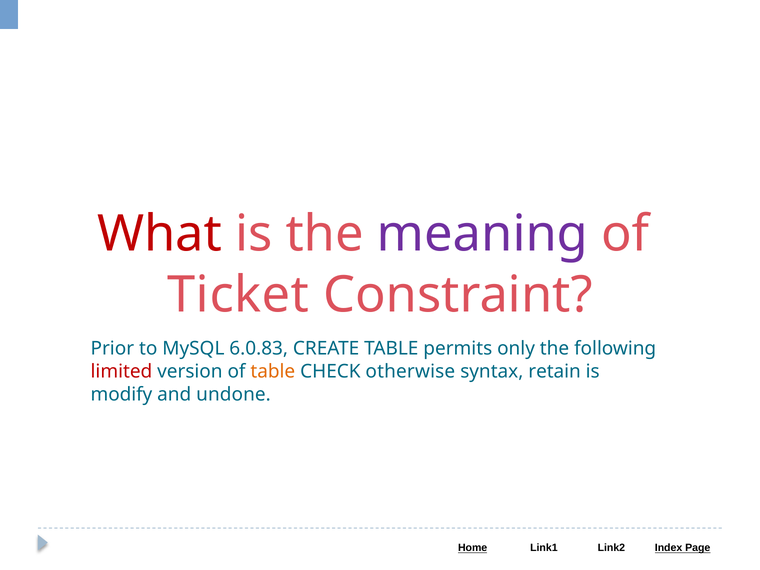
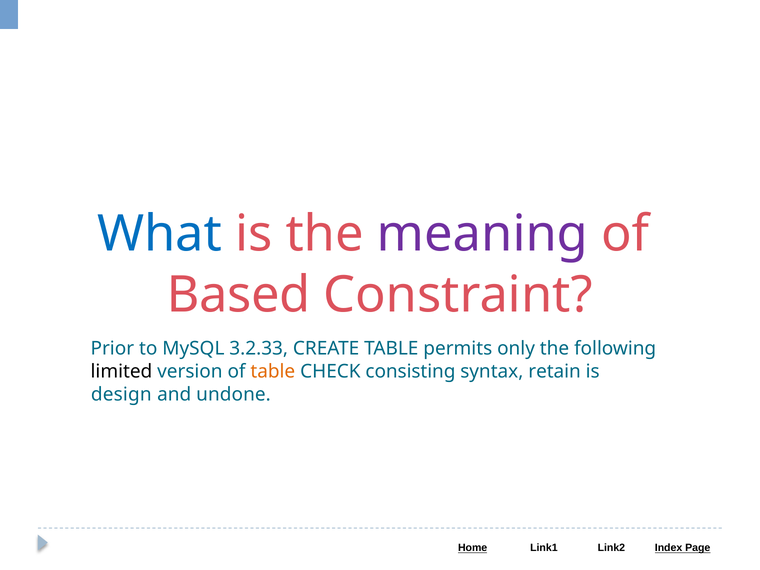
What colour: red -> blue
Ticket: Ticket -> Based
6.0.83: 6.0.83 -> 3.2.33
limited colour: red -> black
otherwise: otherwise -> consisting
modify: modify -> design
